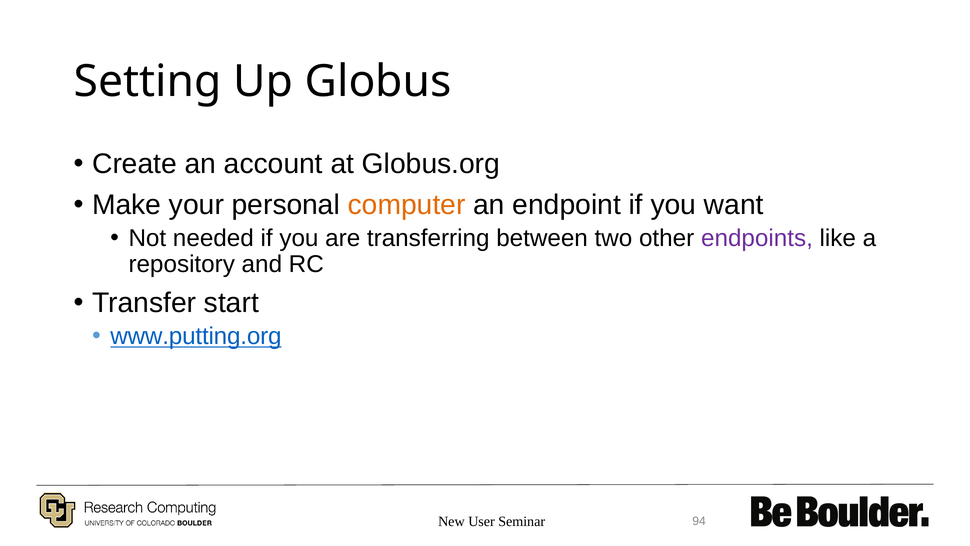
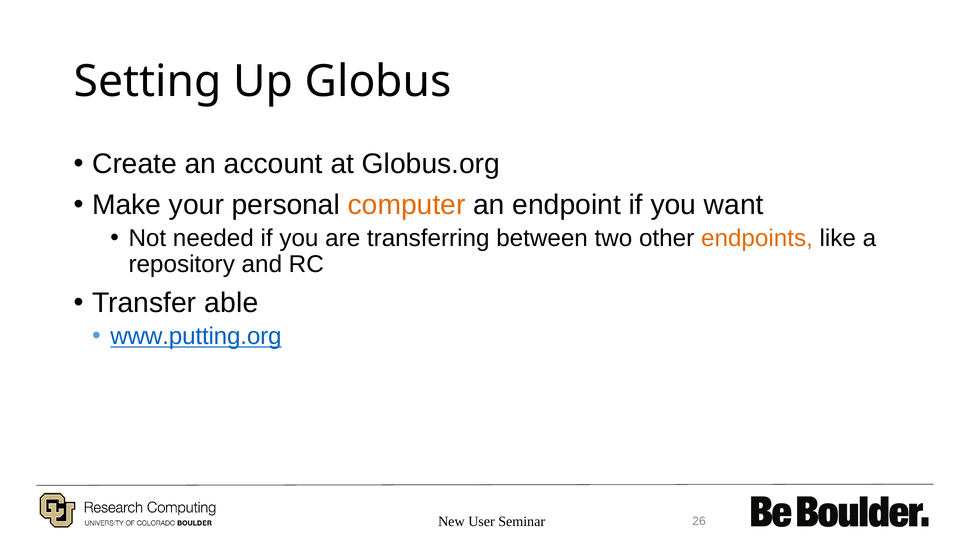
endpoints colour: purple -> orange
start: start -> able
94: 94 -> 26
